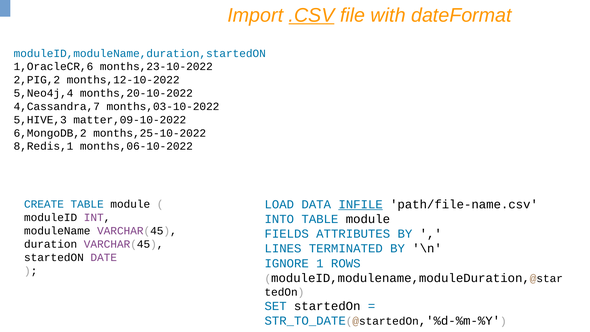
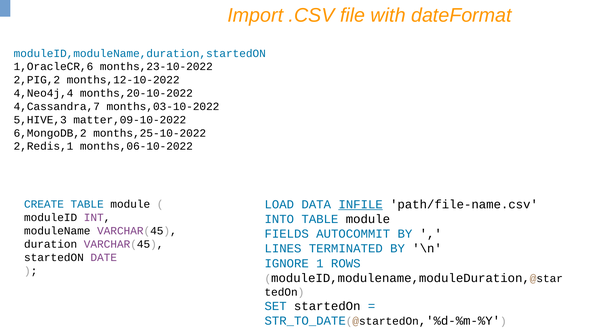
.CSV underline: present -> none
5,Neo4j,4: 5,Neo4j,4 -> 4,Neo4j,4
8,Redis,1: 8,Redis,1 -> 2,Redis,1
ATTRIBUTES: ATTRIBUTES -> AUTOCOMMIT
